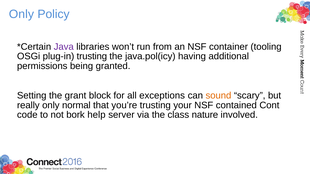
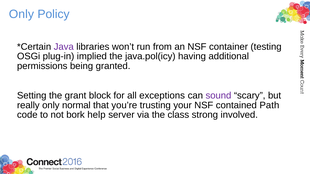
tooling: tooling -> testing
plug-in trusting: trusting -> implied
sound colour: orange -> purple
Cont: Cont -> Path
nature: nature -> strong
